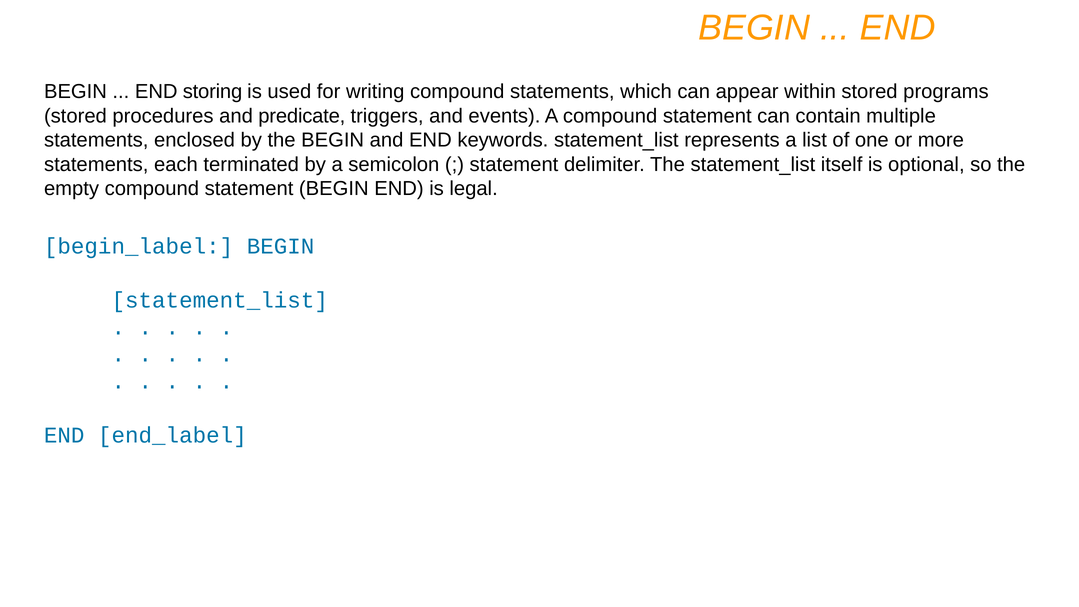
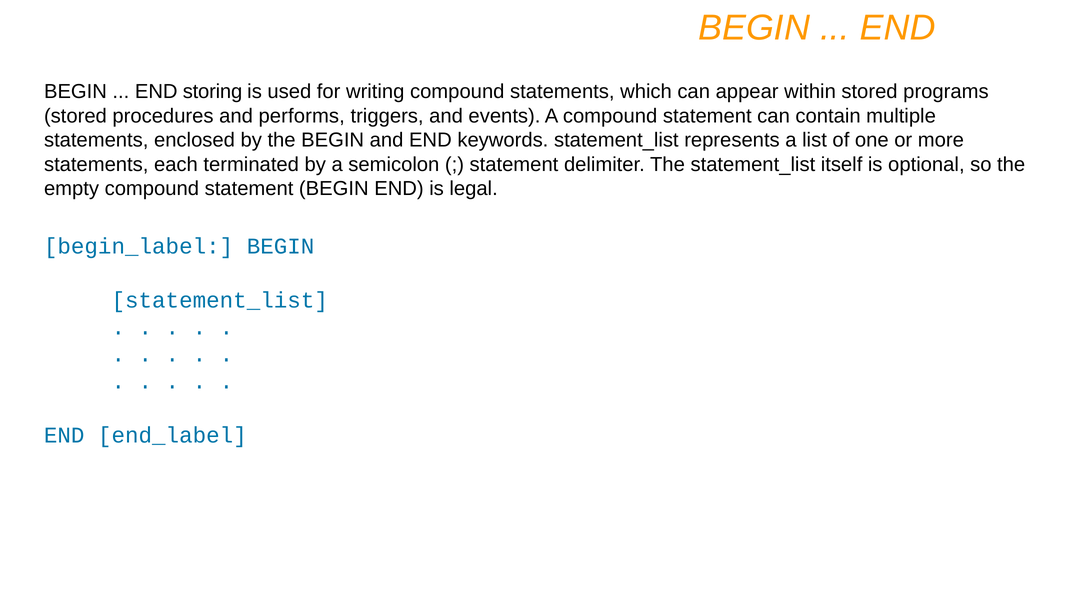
predicate: predicate -> performs
